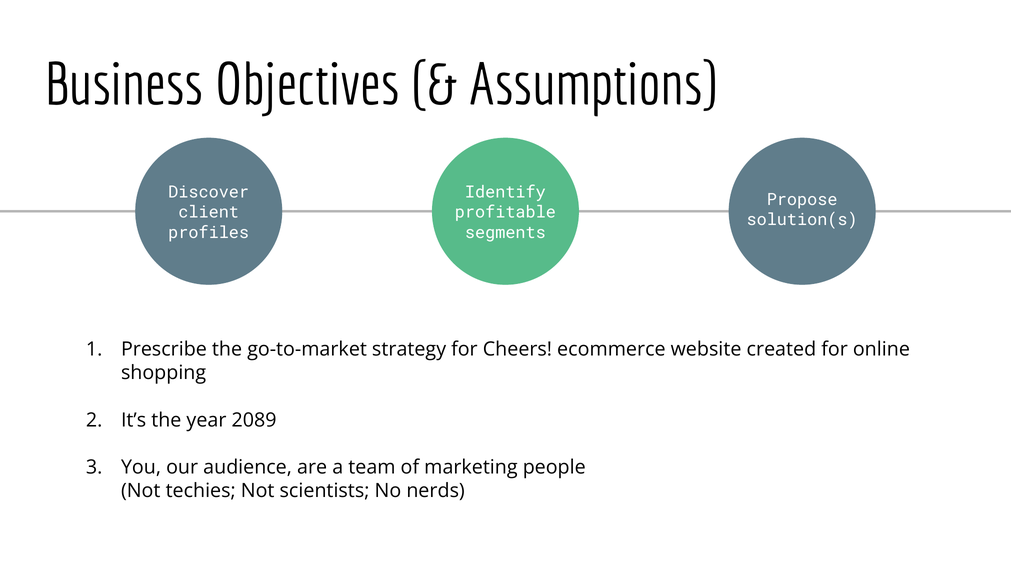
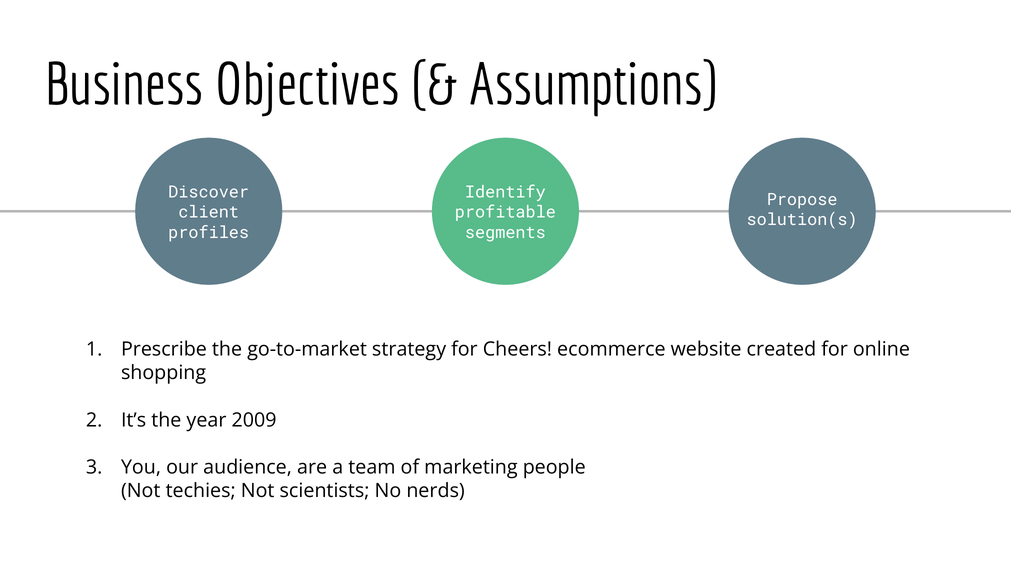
2089: 2089 -> 2009
